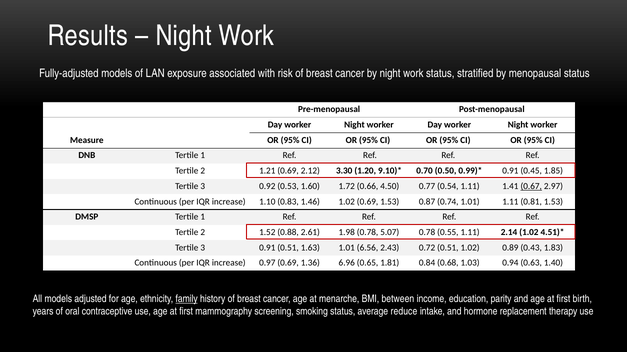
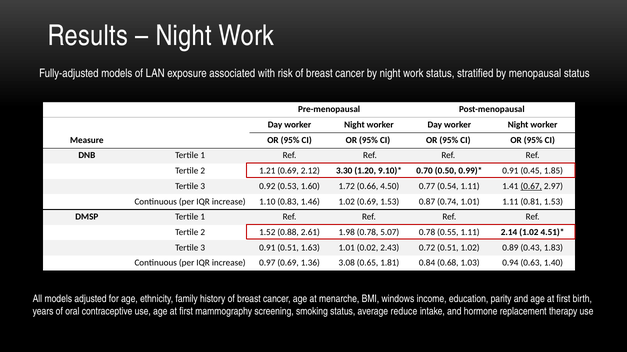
6.56: 6.56 -> 0.02
6.96: 6.96 -> 3.08
family underline: present -> none
between: between -> windows
